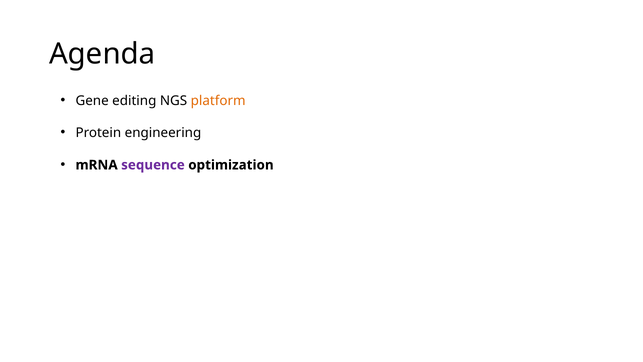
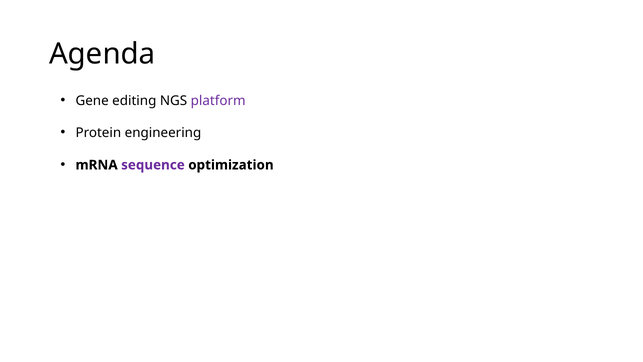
platform colour: orange -> purple
